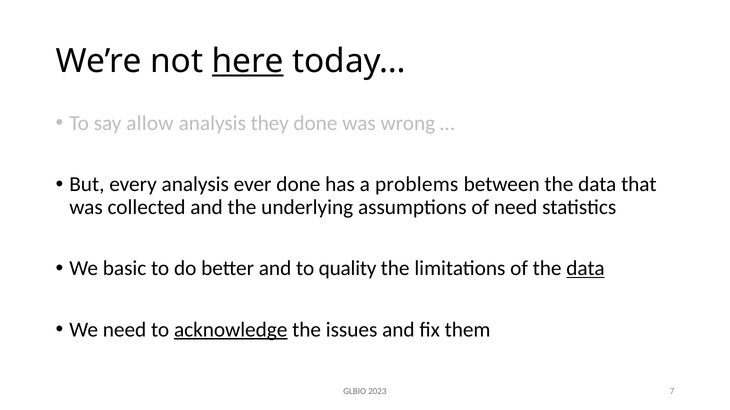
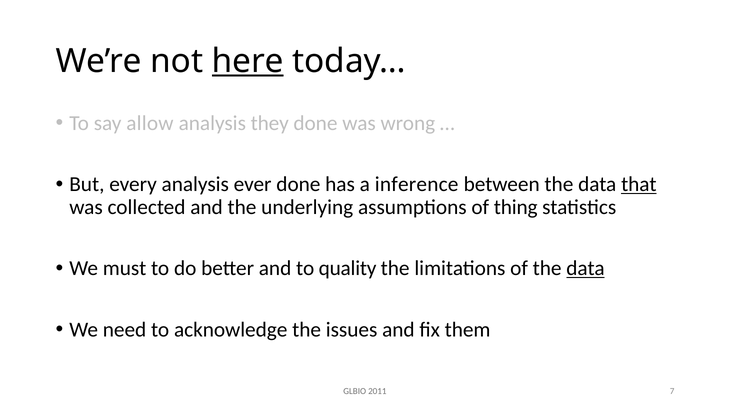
problems: problems -> inference
that underline: none -> present
of need: need -> thing
basic: basic -> must
acknowledge underline: present -> none
2023: 2023 -> 2011
